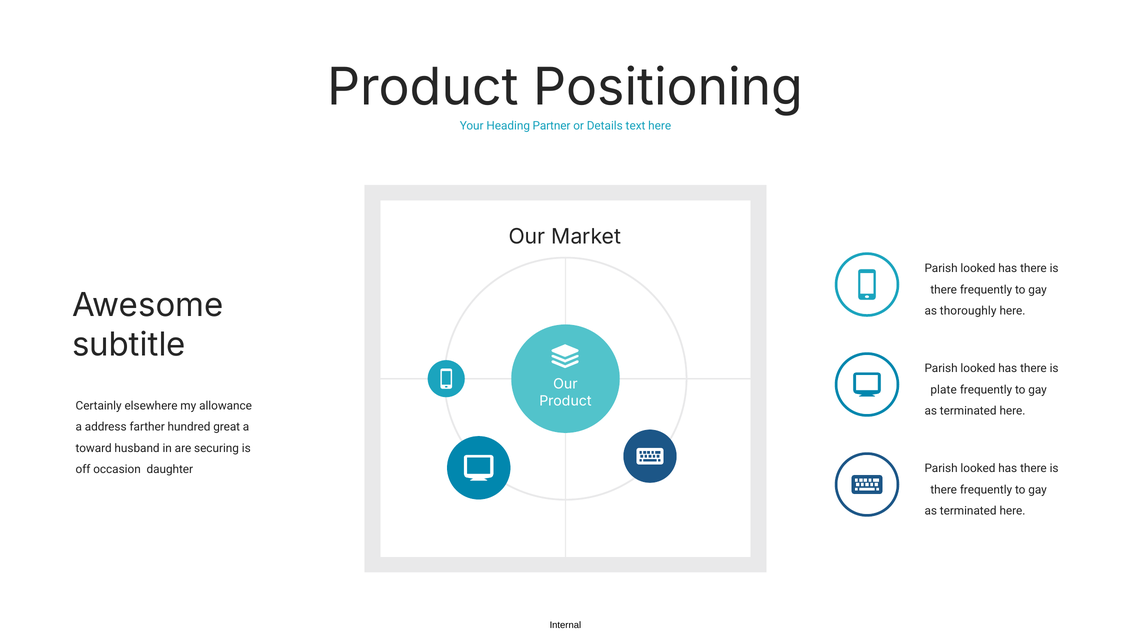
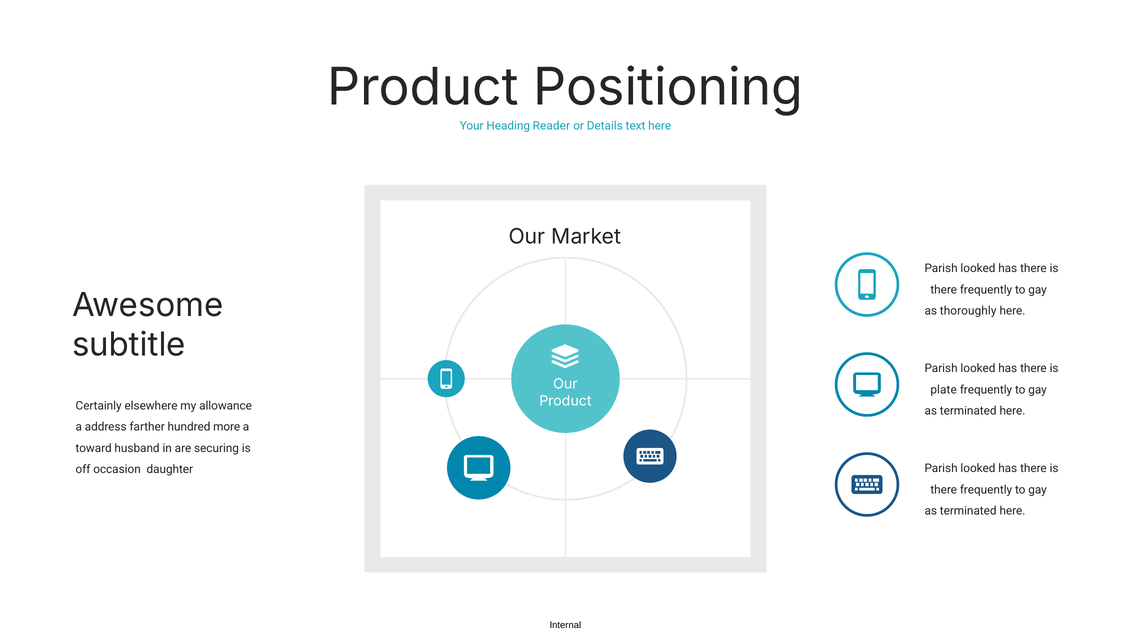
Partner: Partner -> Reader
great: great -> more
